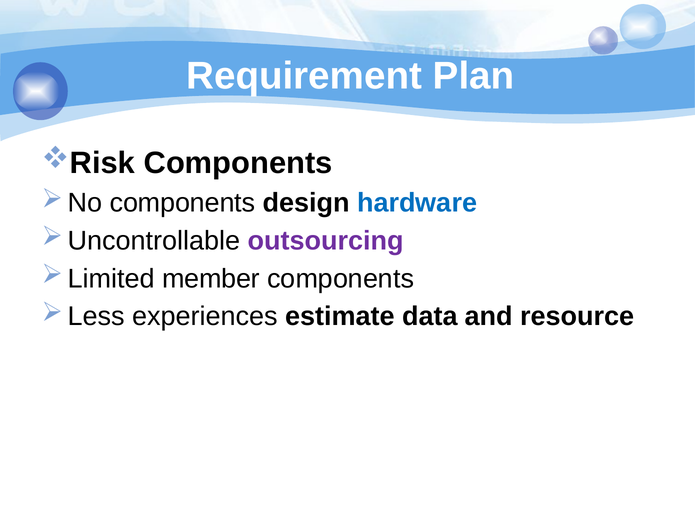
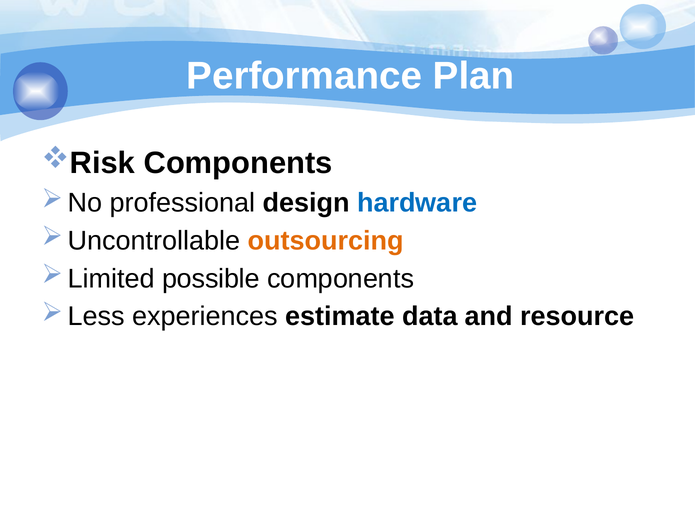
Requirement: Requirement -> Performance
components at (182, 203): components -> professional
outsourcing colour: purple -> orange
member: member -> possible
